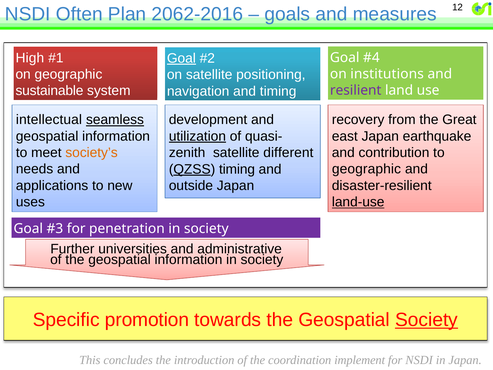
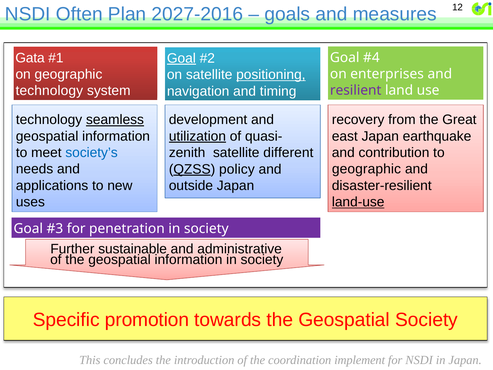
2062-2016: 2062-2016 -> 2027-2016
High: High -> Gata
positioning underline: none -> present
institutions: institutions -> enterprises
sustainable at (49, 91): sustainable -> technology
intellectual at (49, 120): intellectual -> technology
society’s colour: orange -> blue
QZSS timing: timing -> policy
universities: universities -> sustainable
Society at (427, 320) underline: present -> none
